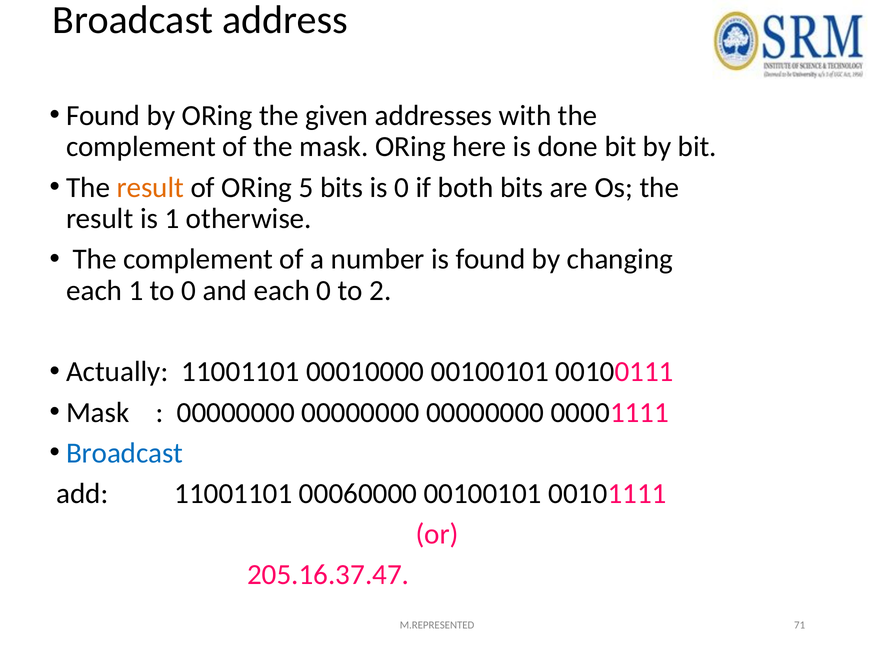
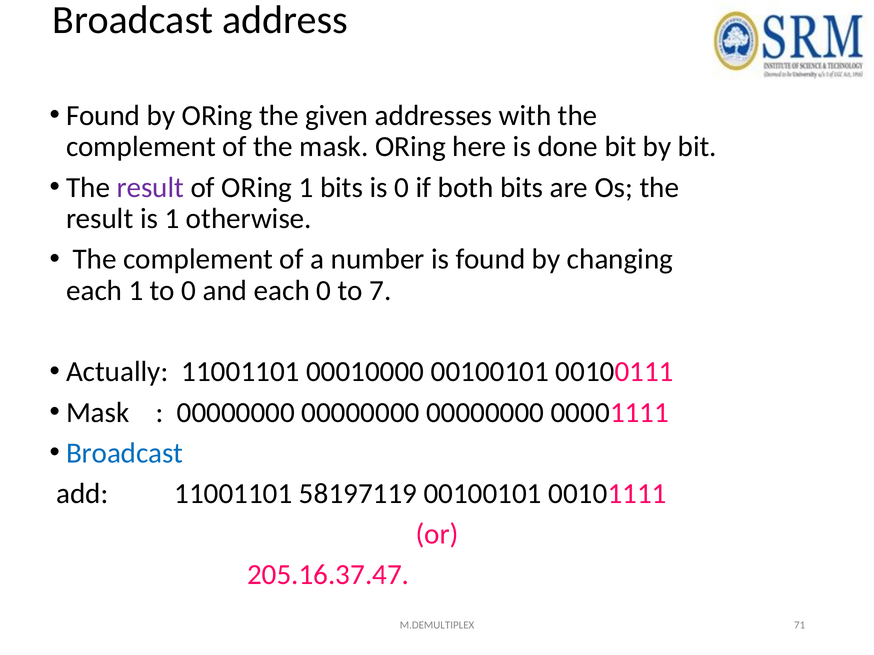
result at (150, 188) colour: orange -> purple
ORing 5: 5 -> 1
2: 2 -> 7
00060000: 00060000 -> 58197119
M.REPRESENTED: M.REPRESENTED -> M.DEMULTIPLEX
